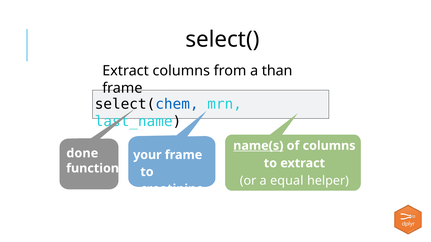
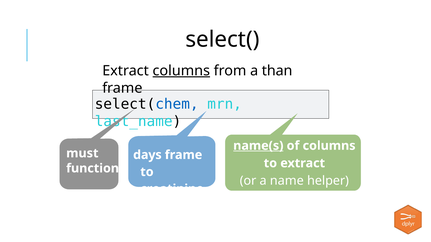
columns at (181, 71) underline: none -> present
done: done -> must
your: your -> days
equal: equal -> name
